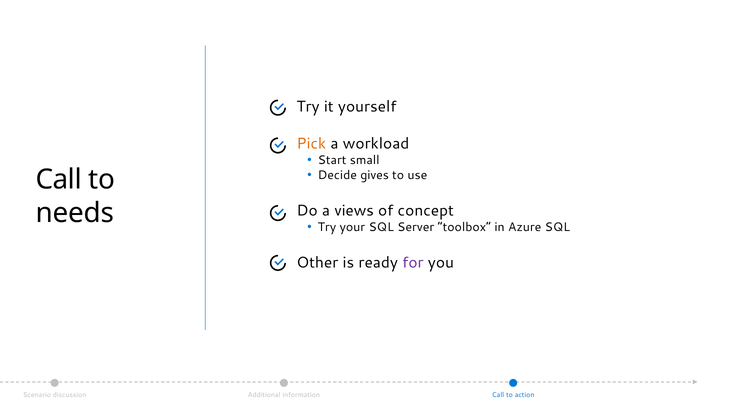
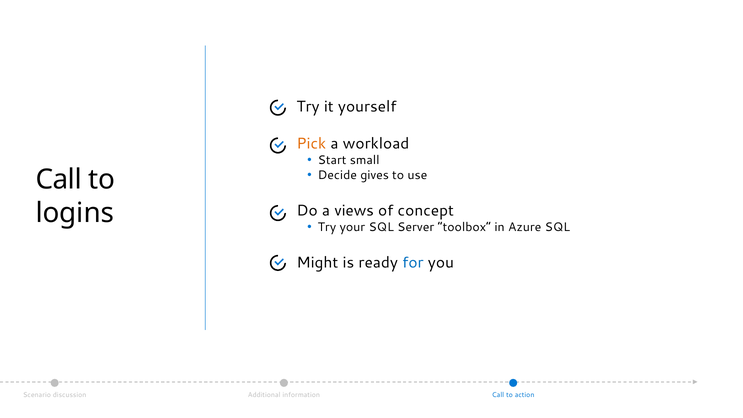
needs: needs -> logins
Other: Other -> Might
for colour: purple -> blue
